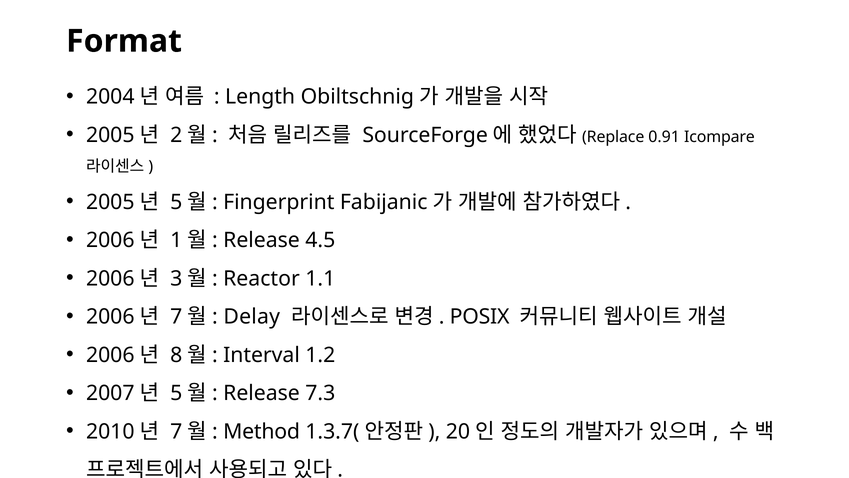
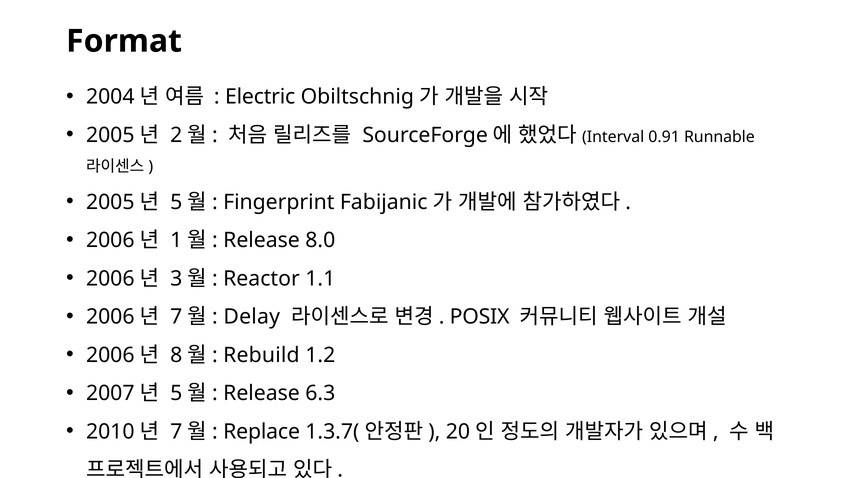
Length: Length -> Electric
Replace: Replace -> Interval
Icompare: Icompare -> Runnable
4.5: 4.5 -> 8.0
Interval: Interval -> Rebuild
7.3: 7.3 -> 6.3
Method: Method -> Replace
